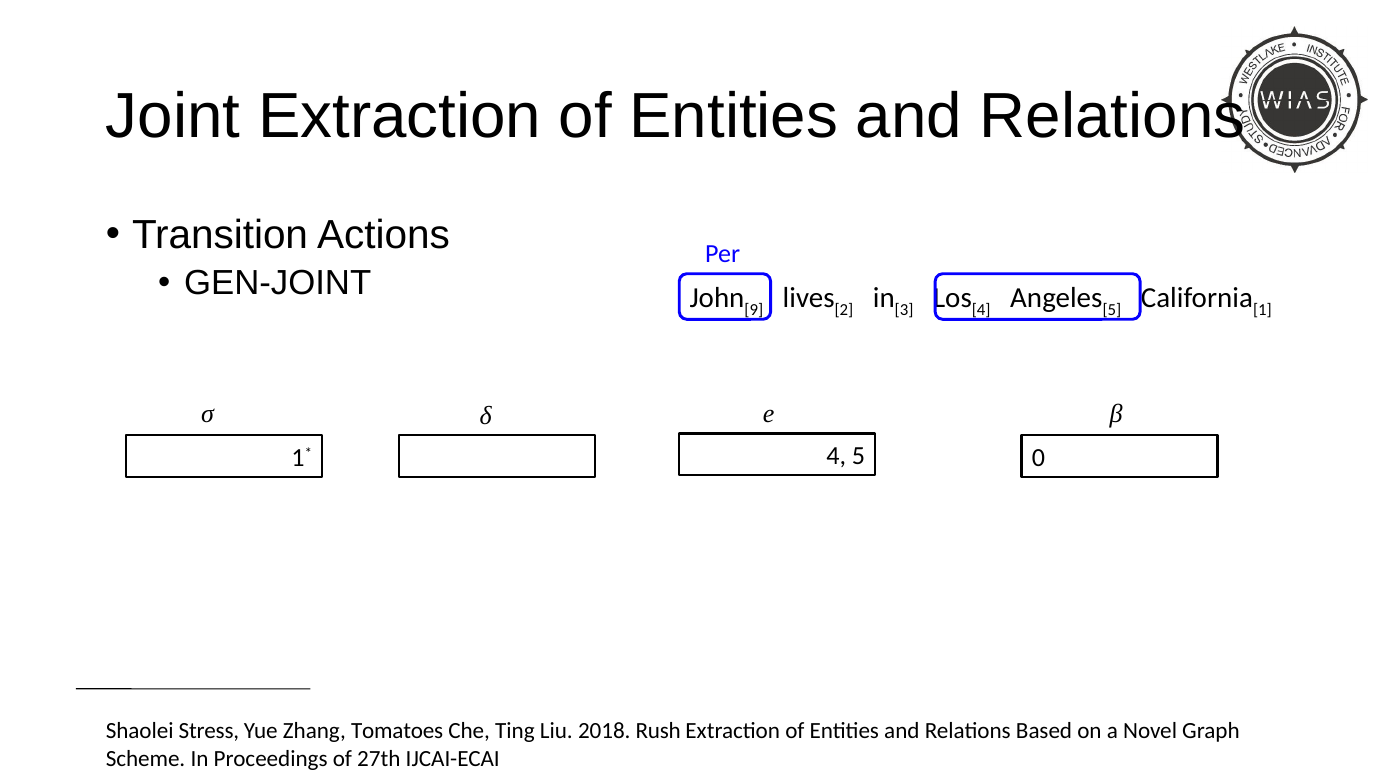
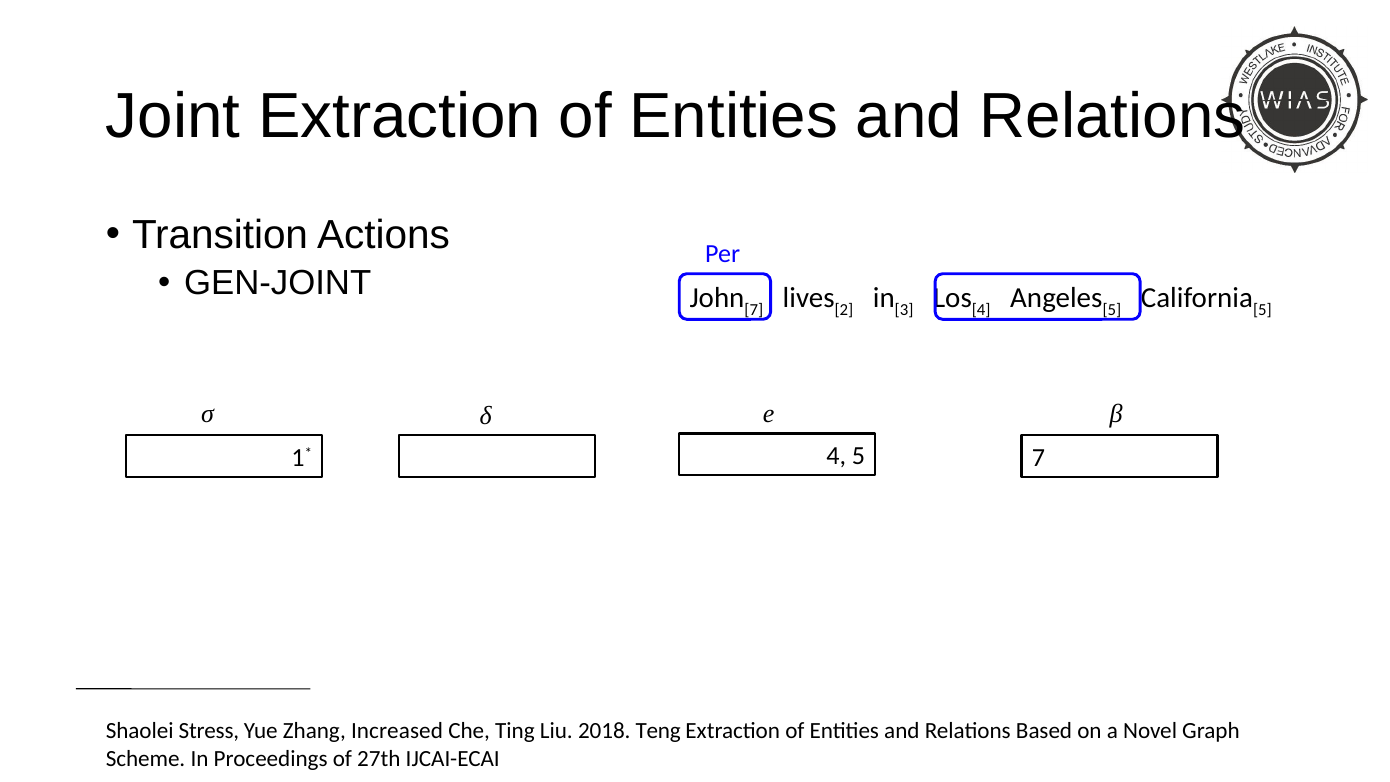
9 at (754, 309): 9 -> 7
1 at (1262, 309): 1 -> 5
5 0: 0 -> 7
Tomatoes: Tomatoes -> Increased
Rush: Rush -> Teng
